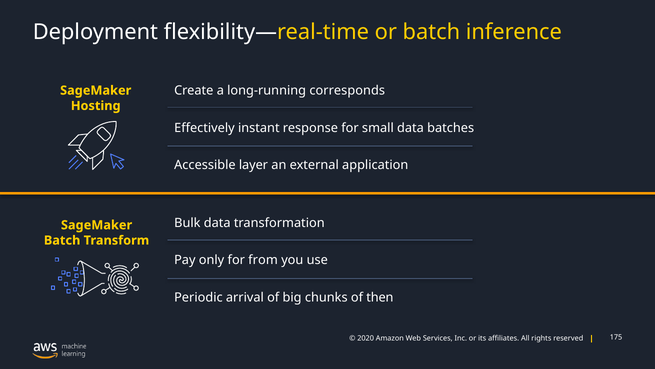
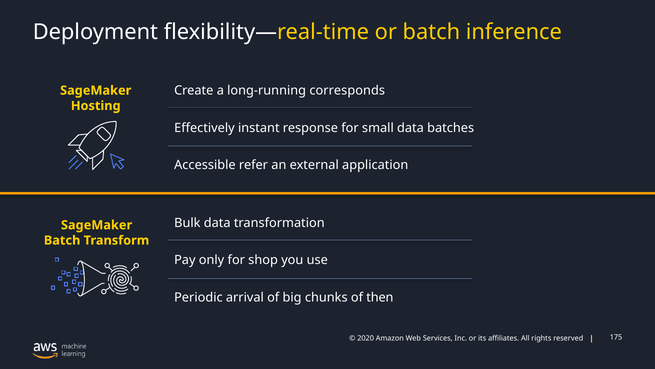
layer: layer -> refer
from: from -> shop
